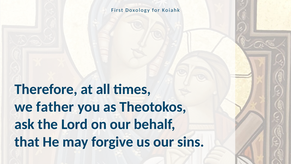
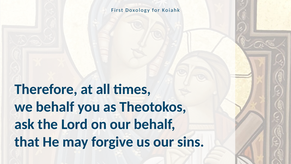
we father: father -> behalf
